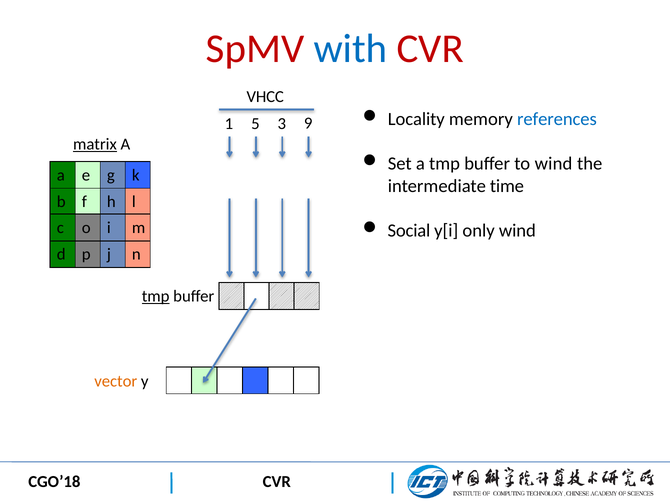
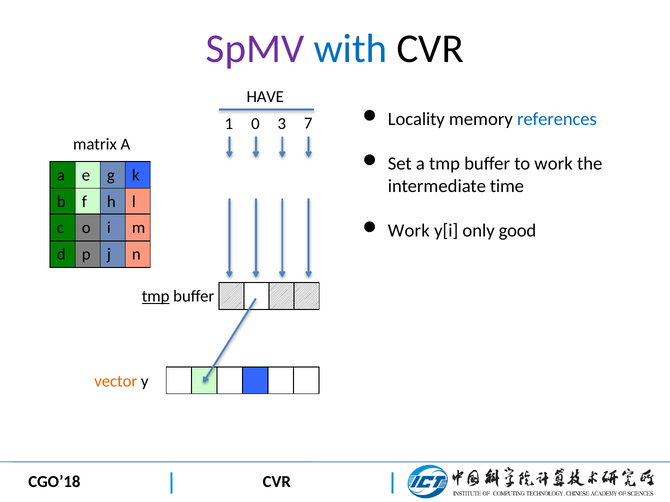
SpMV colour: red -> purple
CVR at (430, 49) colour: red -> black
VHCC: VHCC -> HAVE
5: 5 -> 0
9: 9 -> 7
matrix underline: present -> none
to wind: wind -> work
Social at (409, 231): Social -> Work
only wind: wind -> good
